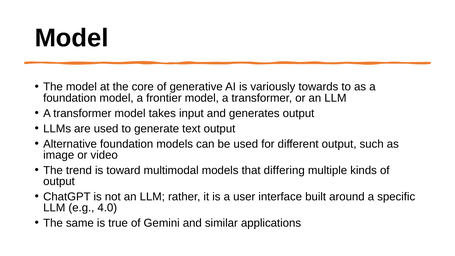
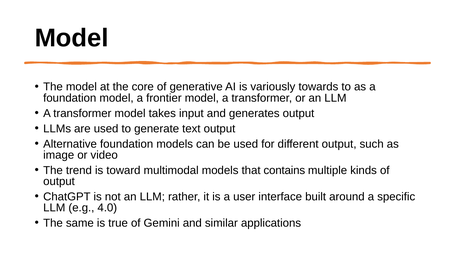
differing: differing -> contains
